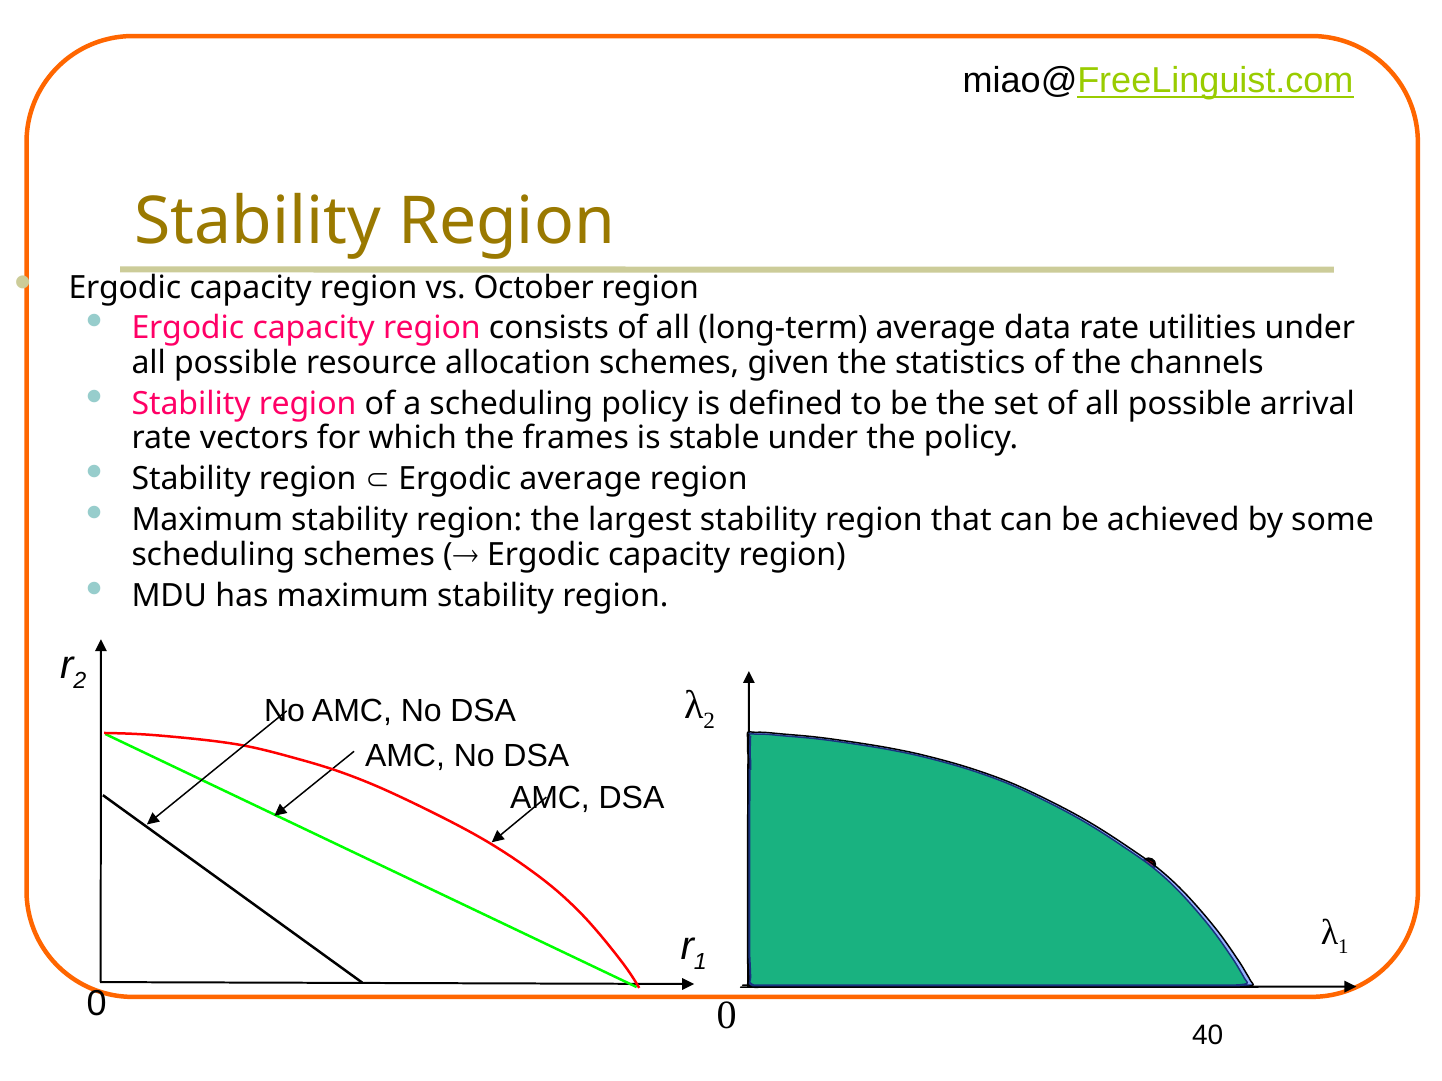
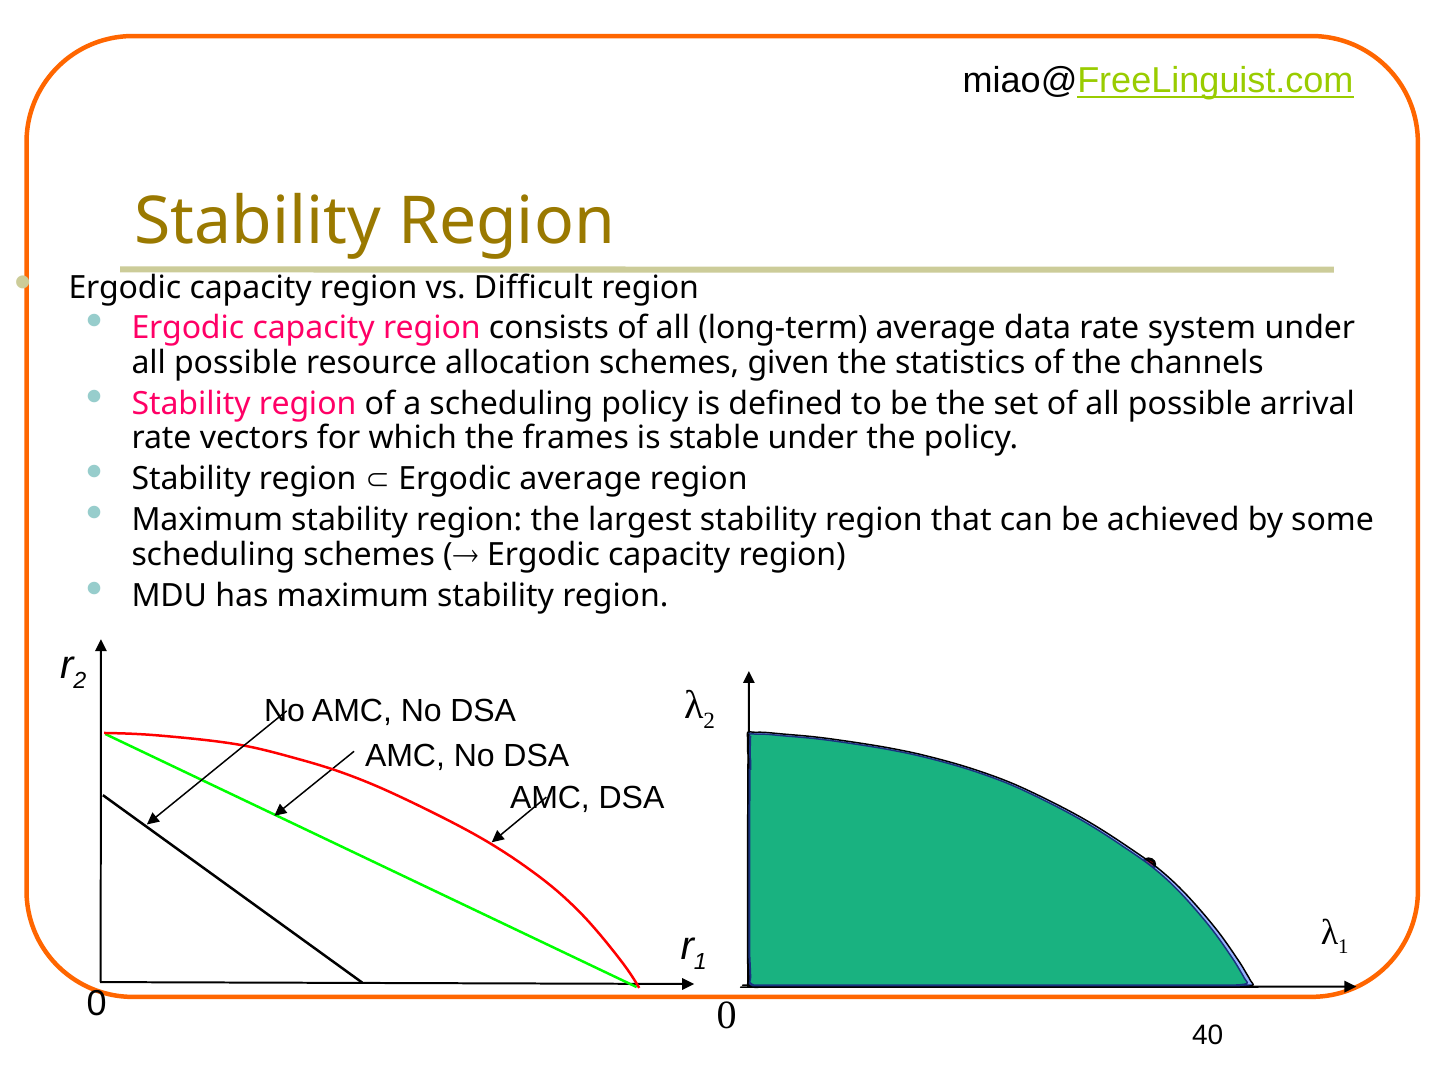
October: October -> Difficult
utilities: utilities -> system
